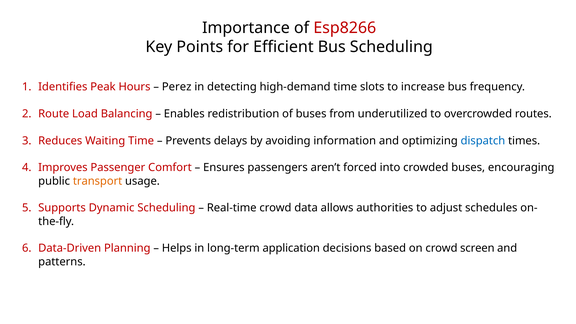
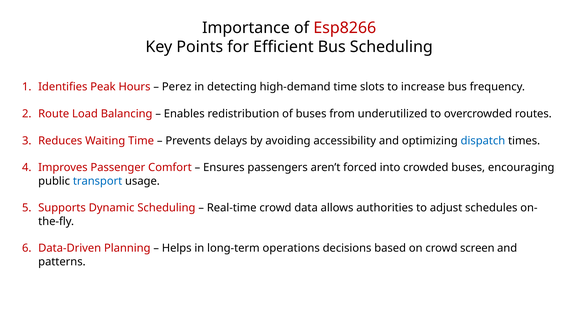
information: information -> accessibility
transport colour: orange -> blue
application: application -> operations
